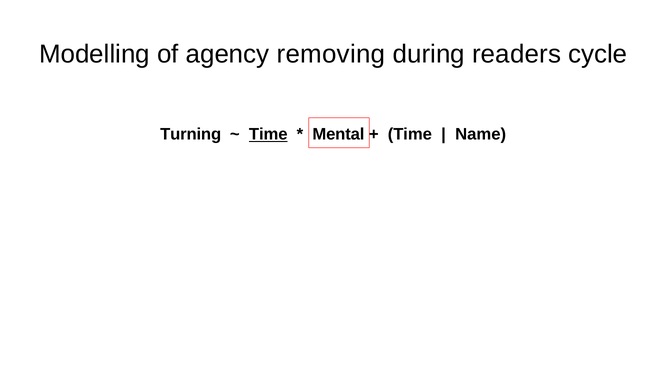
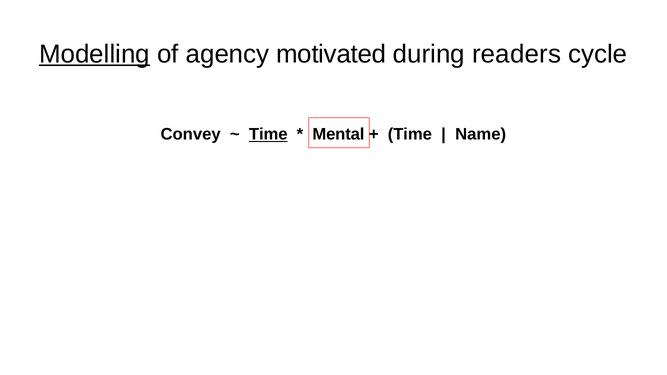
Modelling underline: none -> present
removing: removing -> motivated
Turning: Turning -> Convey
